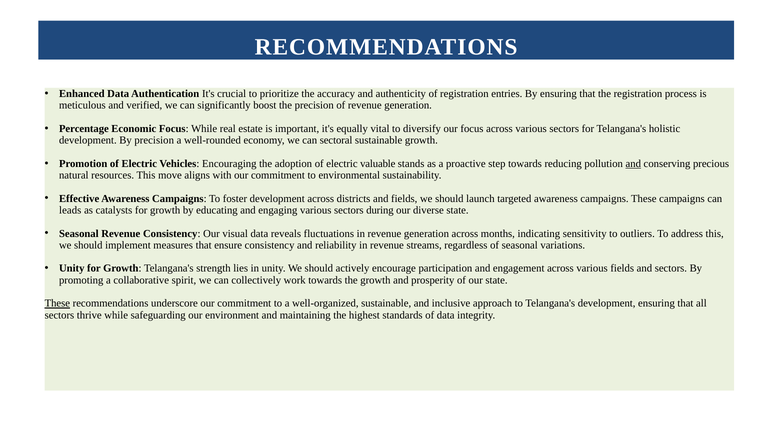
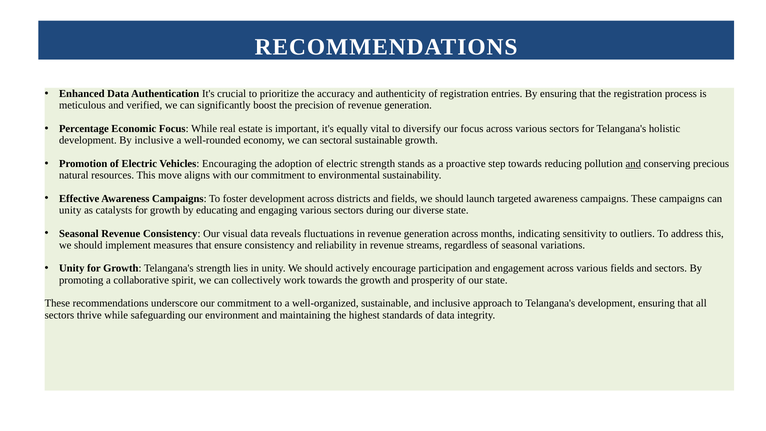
By precision: precision -> inclusive
electric valuable: valuable -> strength
leads at (70, 210): leads -> unity
These at (57, 303) underline: present -> none
